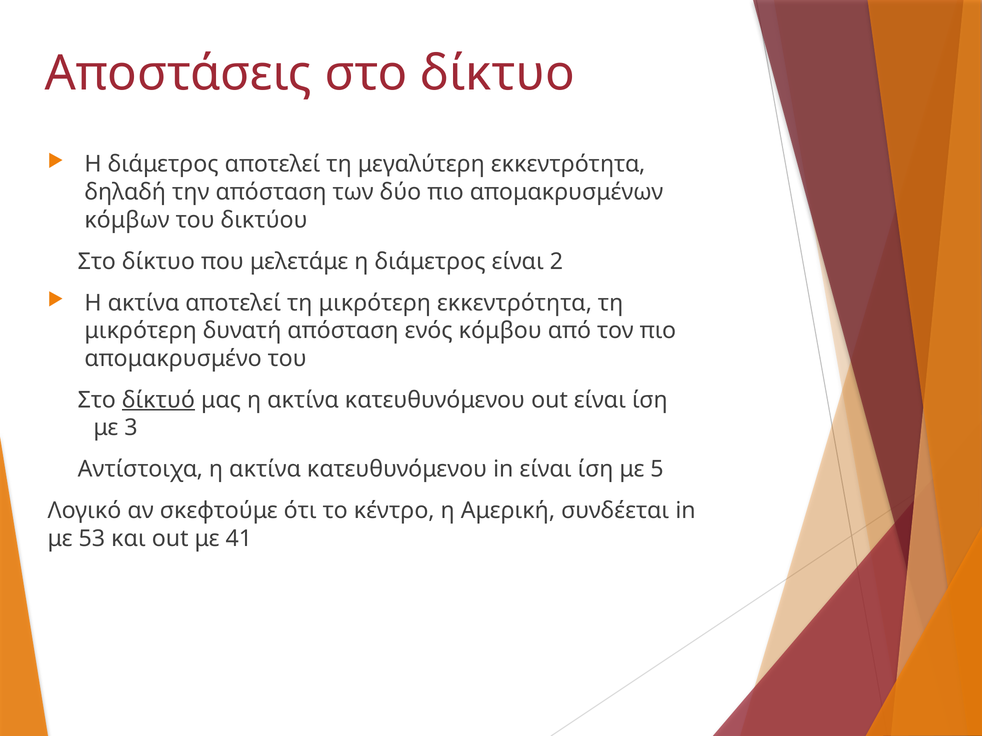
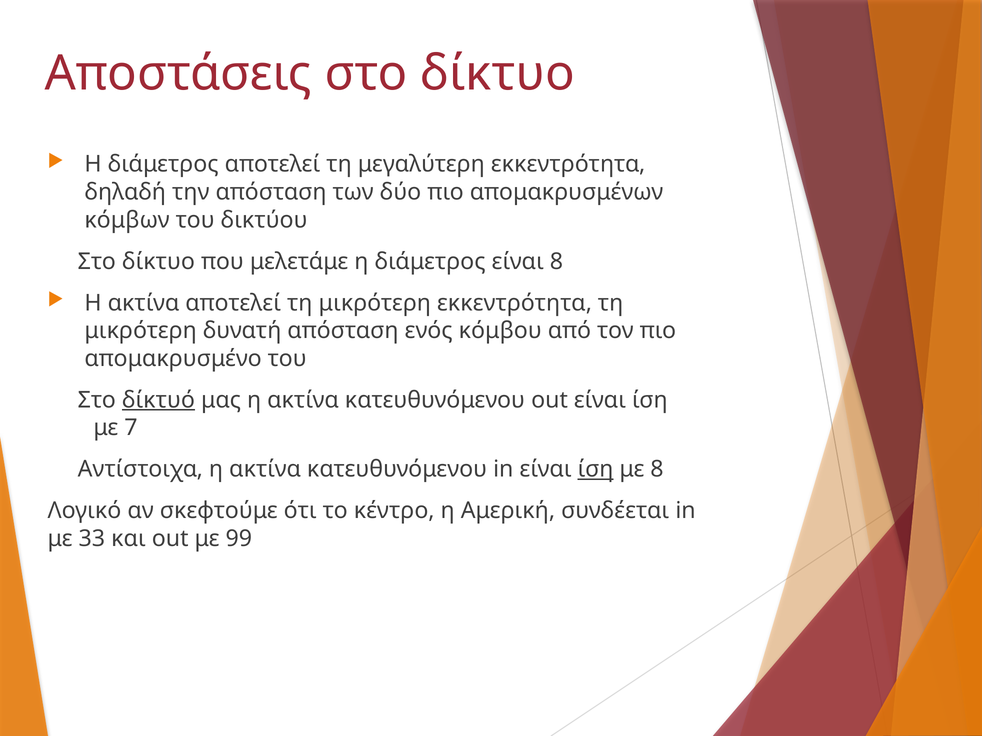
είναι 2: 2 -> 8
3: 3 -> 7
ίση at (596, 470) underline: none -> present
με 5: 5 -> 8
53: 53 -> 33
41: 41 -> 99
